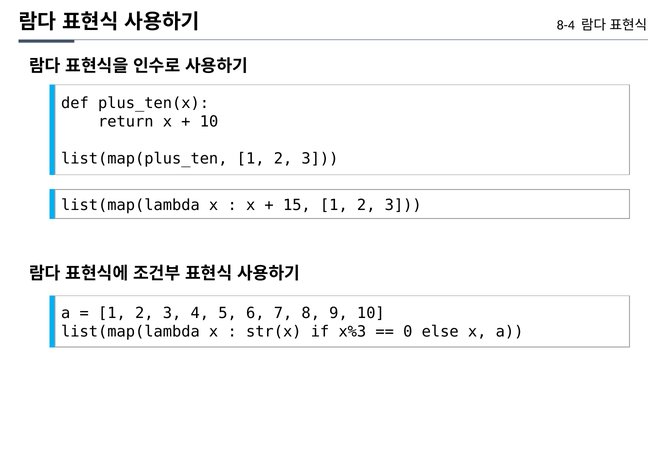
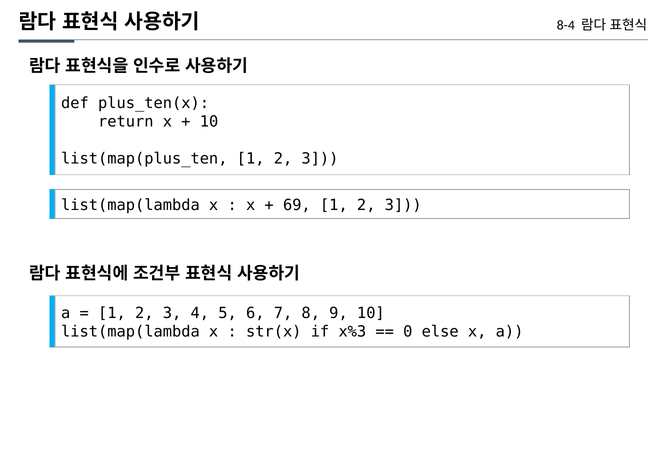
15: 15 -> 69
